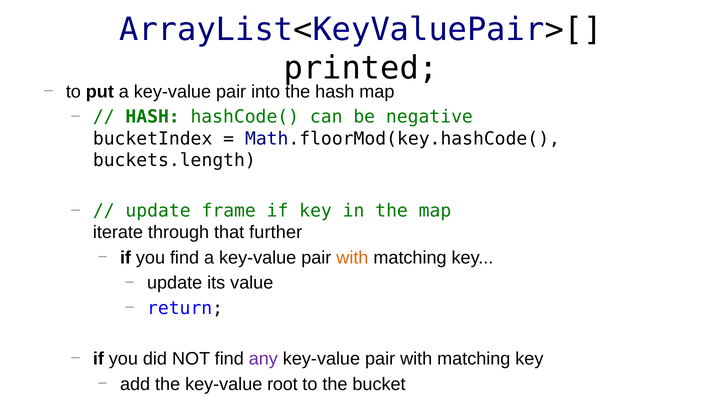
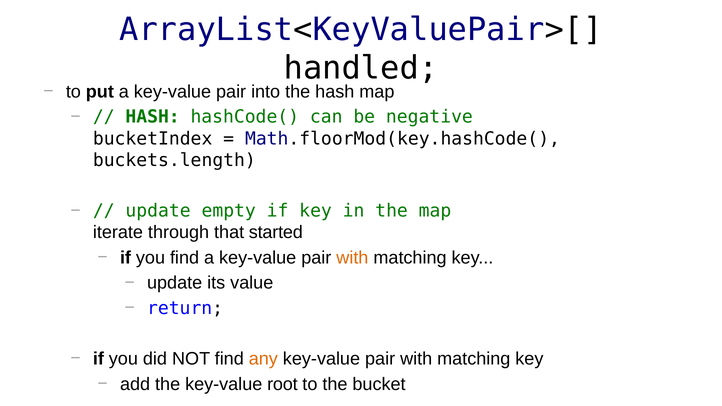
printed: printed -> handled
frame: frame -> empty
further: further -> started
any colour: purple -> orange
